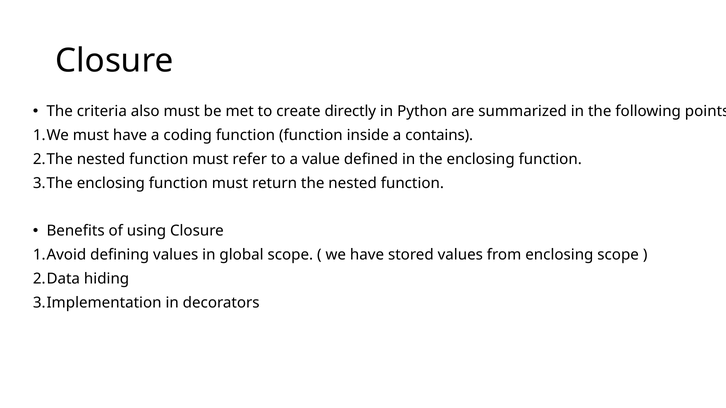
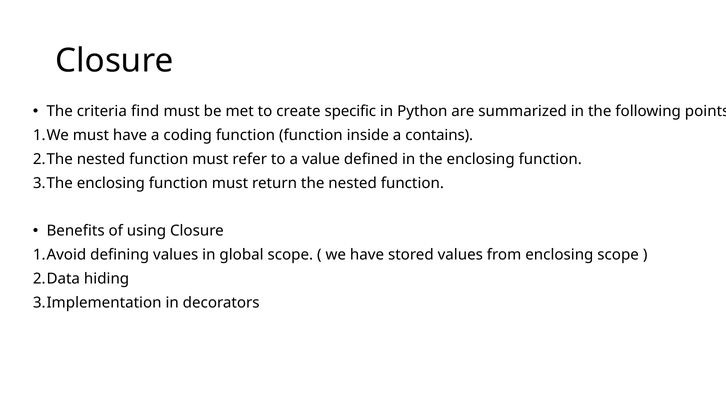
also: also -> find
directly: directly -> specific
